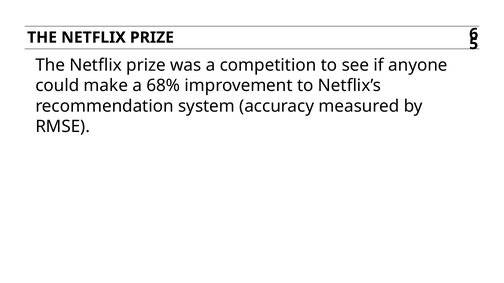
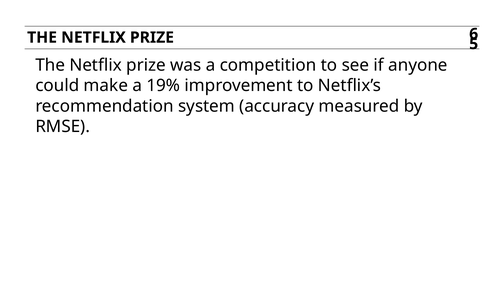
68%: 68% -> 19%
